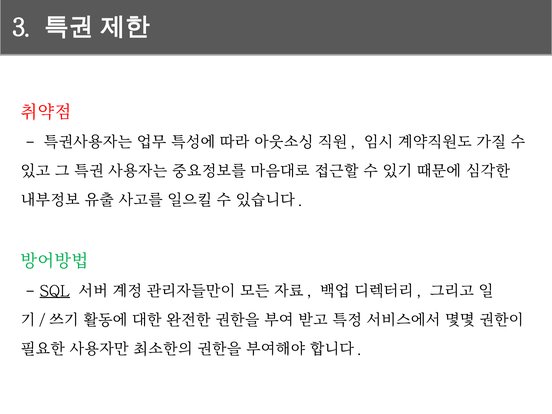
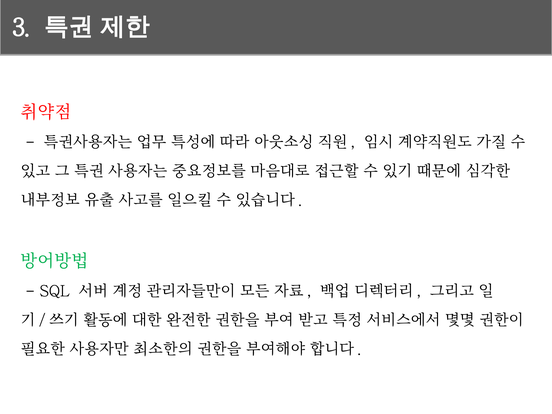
SQL underline: present -> none
